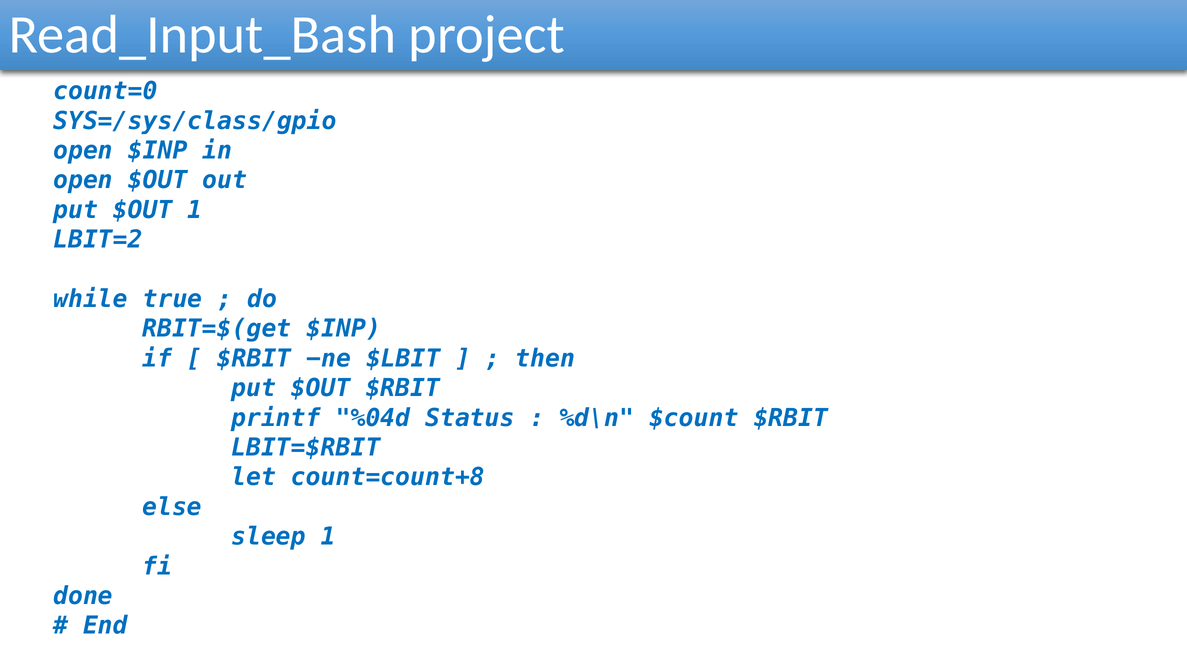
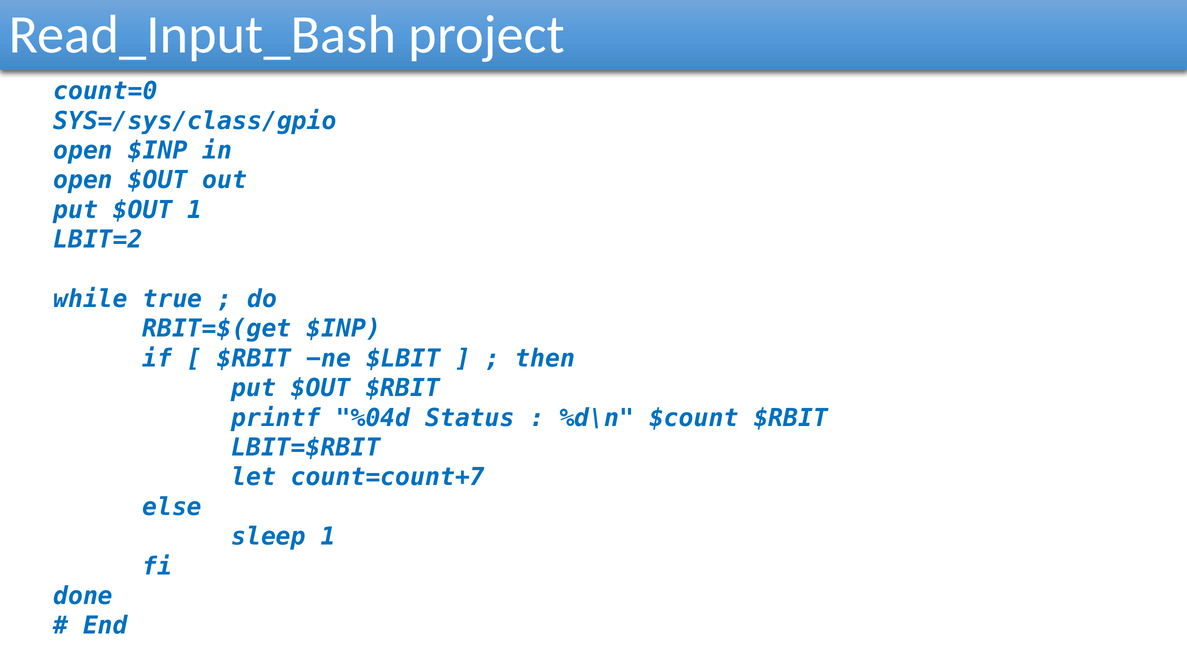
count=count+8: count=count+8 -> count=count+7
